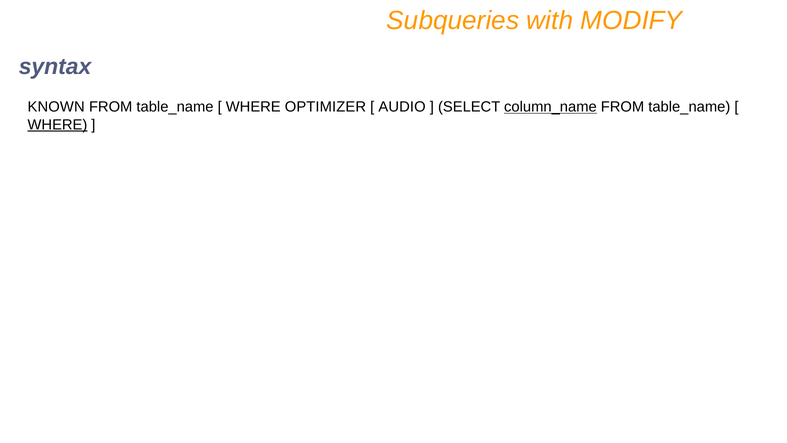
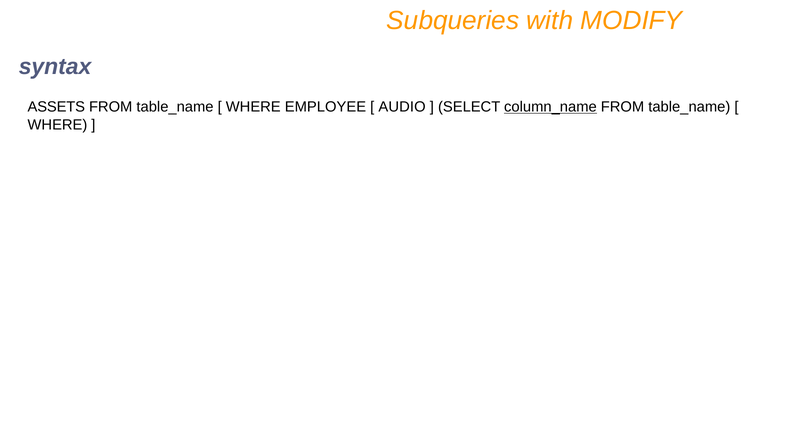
KNOWN: KNOWN -> ASSETS
OPTIMIZER: OPTIMIZER -> EMPLOYEE
WHERE at (57, 125) underline: present -> none
